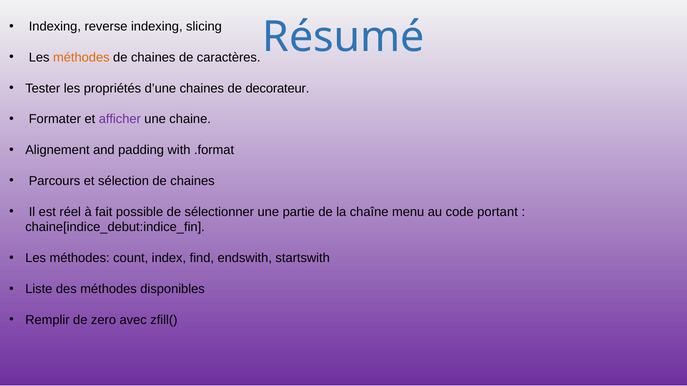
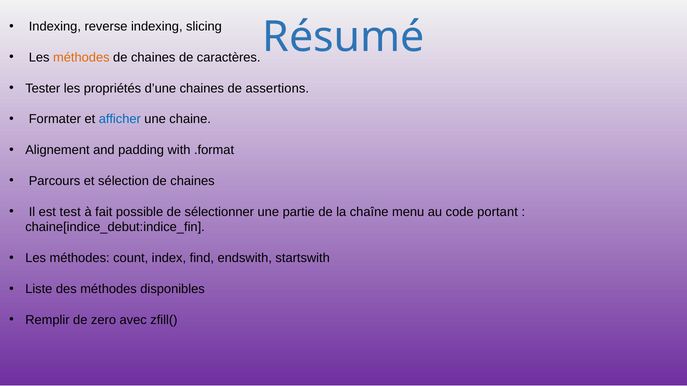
decorateur: decorateur -> assertions
afficher colour: purple -> blue
réel: réel -> test
